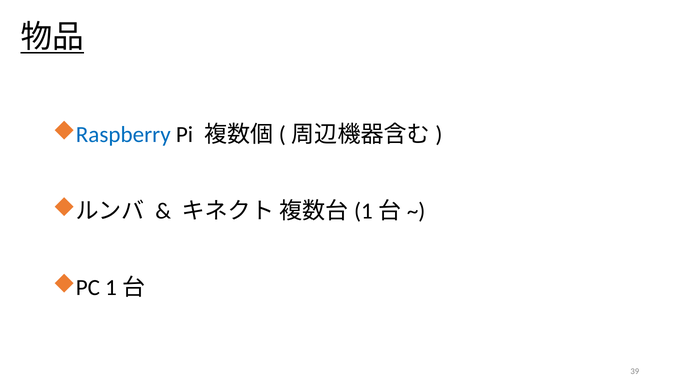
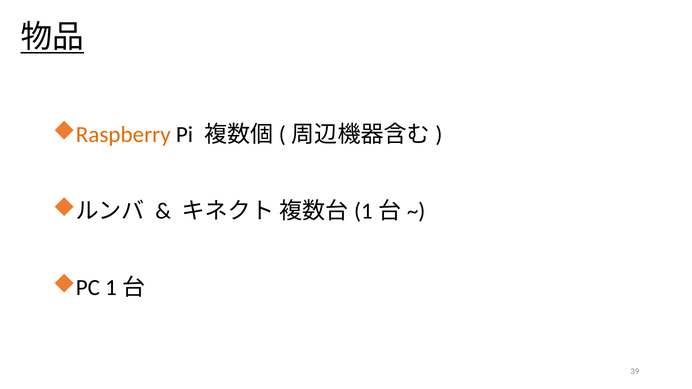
Raspberry colour: blue -> orange
